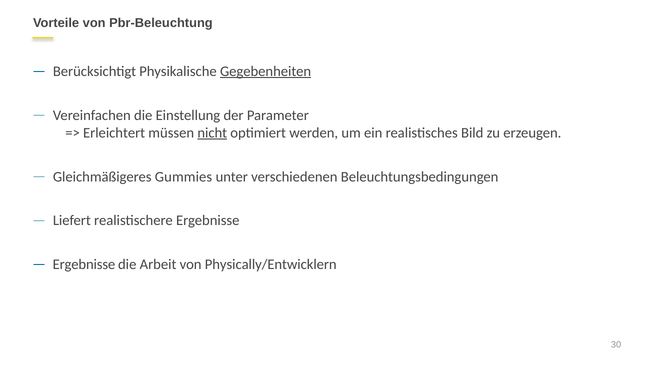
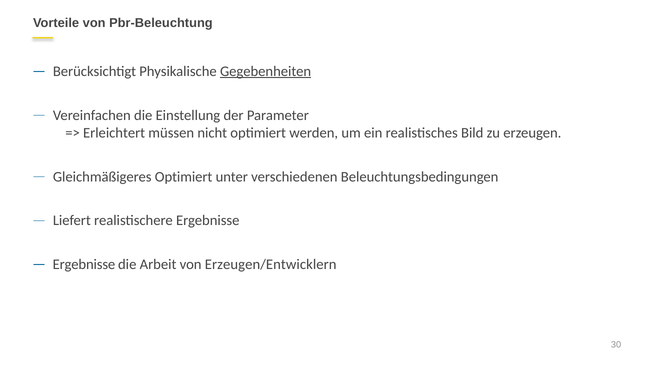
nicht underline: present -> none
Gleichmäßigeres Gummies: Gummies -> Optimiert
Physically/Entwicklern: Physically/Entwicklern -> Erzeugen/Entwicklern
